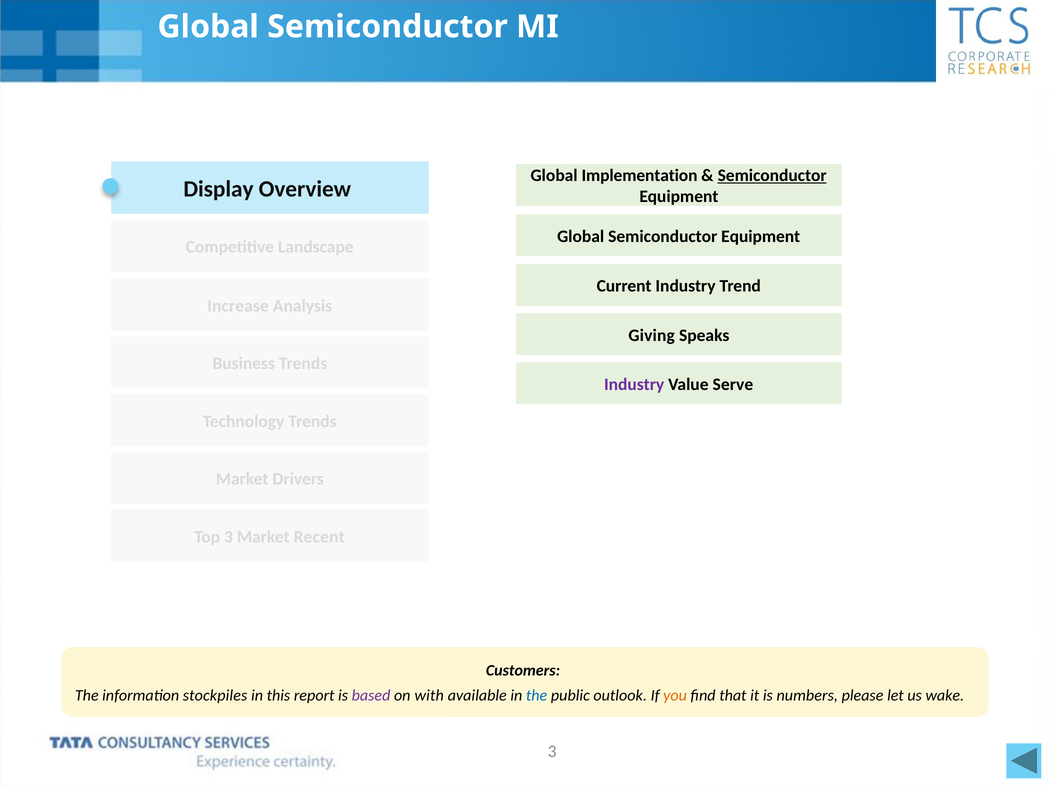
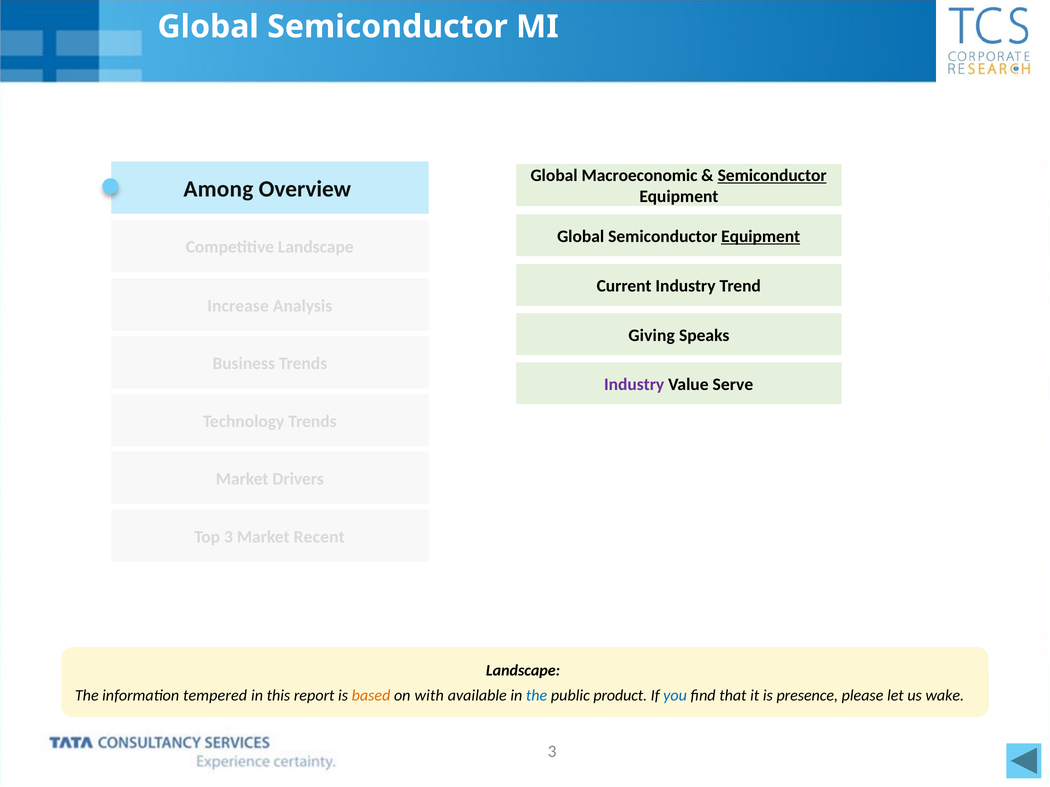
Implementation: Implementation -> Macroeconomic
Display: Display -> Among
Equipment at (761, 237) underline: none -> present
Customers at (523, 671): Customers -> Landscape
stockpiles: stockpiles -> tempered
based colour: purple -> orange
outlook: outlook -> product
you colour: orange -> blue
numbers: numbers -> presence
